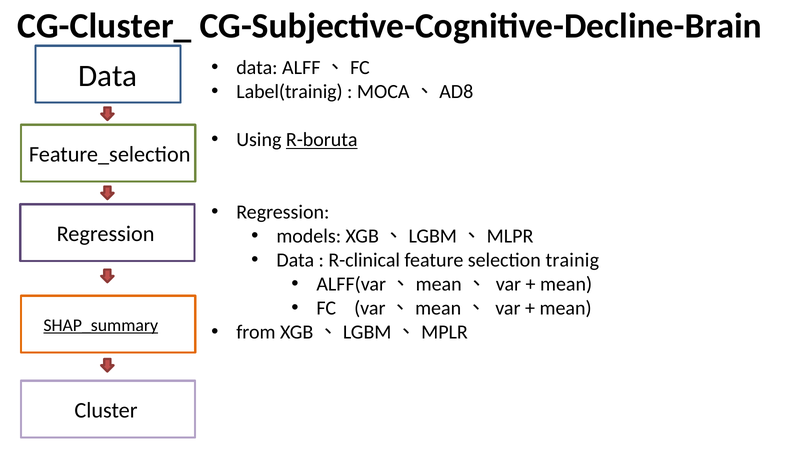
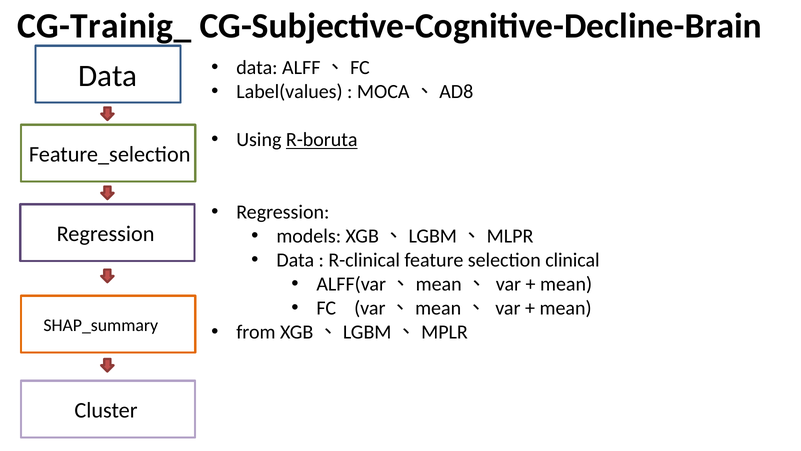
CG-Cluster_: CG-Cluster_ -> CG-Trainig_
Label(trainig: Label(trainig -> Label(values
trainig: trainig -> clinical
SHAP_summary underline: present -> none
